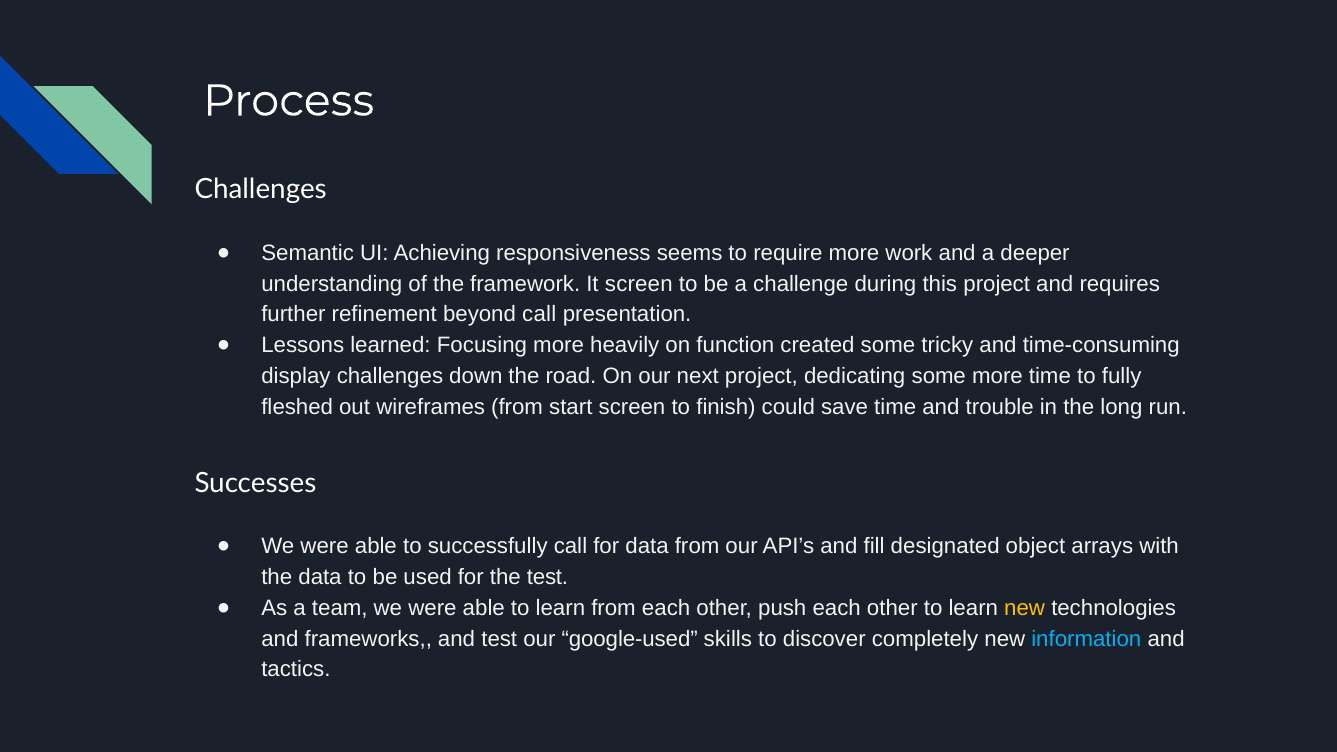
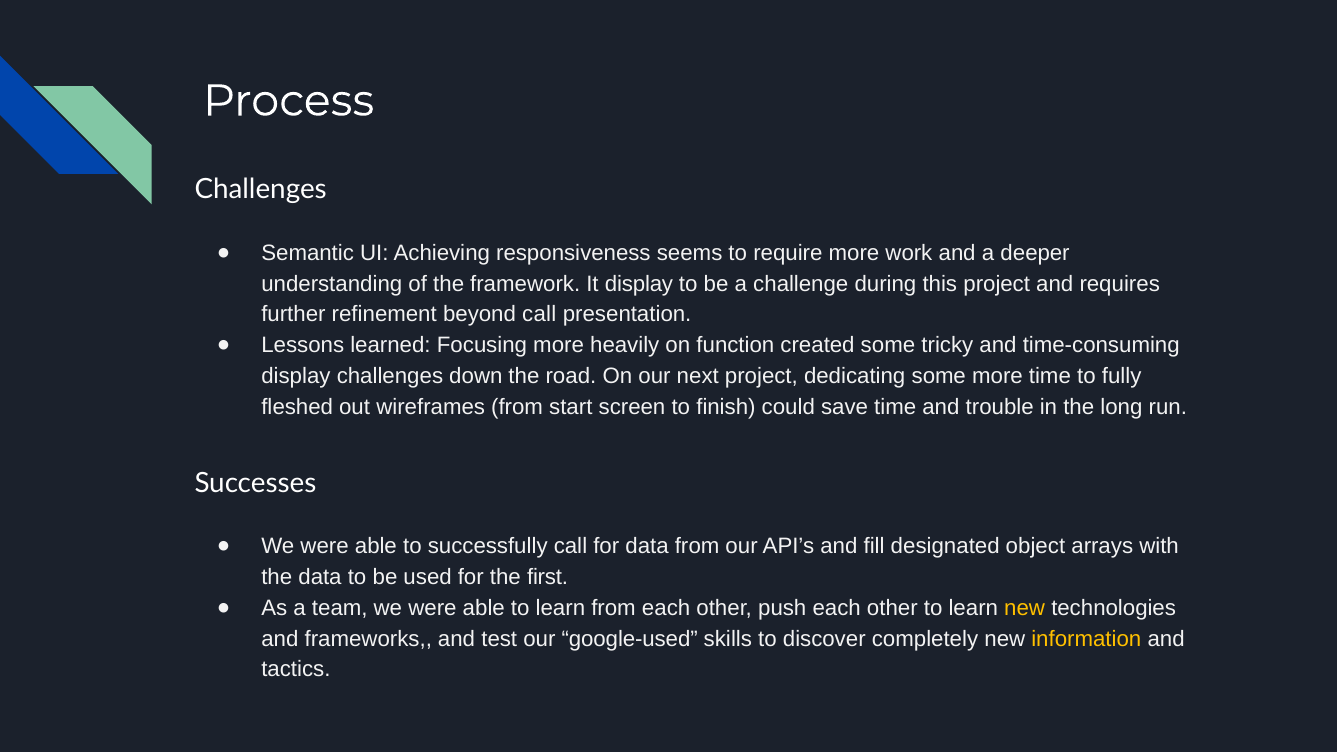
It screen: screen -> display
the test: test -> first
information colour: light blue -> yellow
